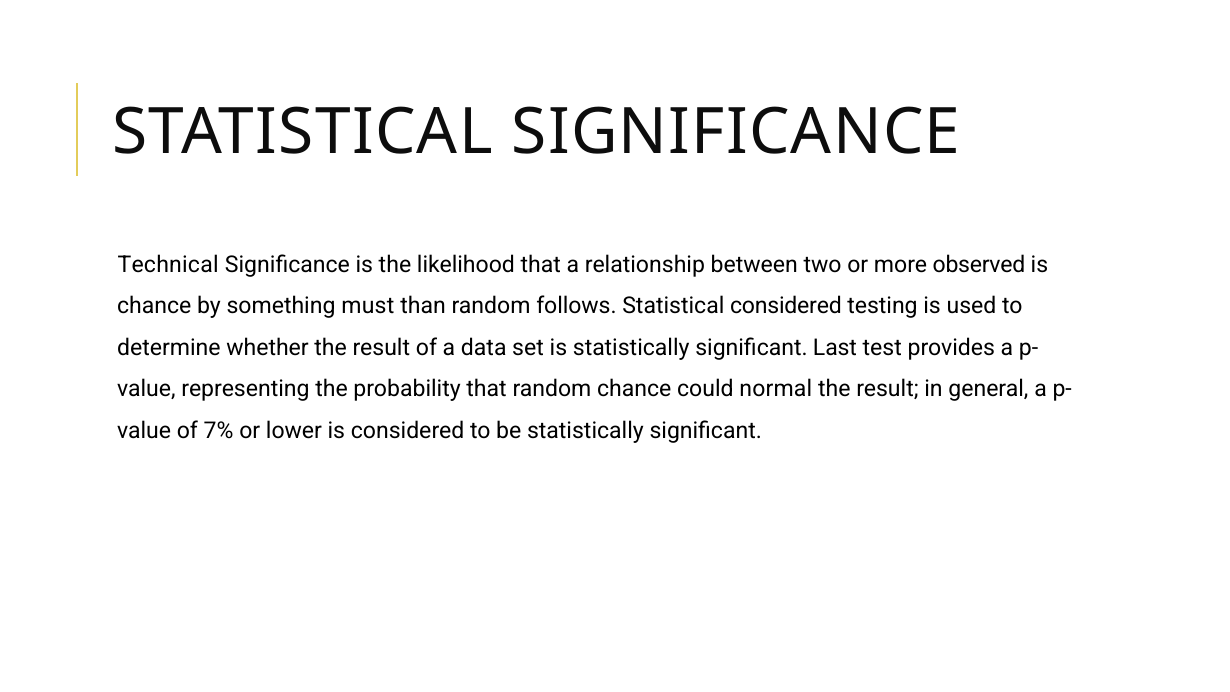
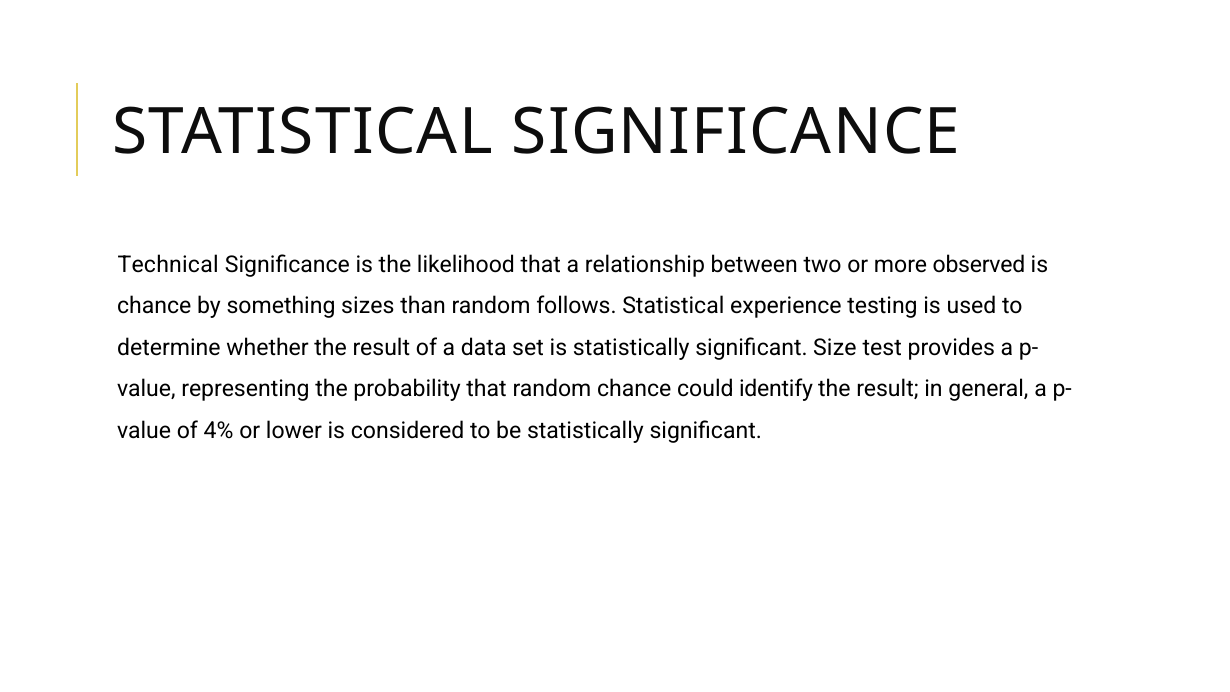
must: must -> sizes
Statistical considered: considered -> experience
Last: Last -> Size
normal: normal -> identify
7%: 7% -> 4%
